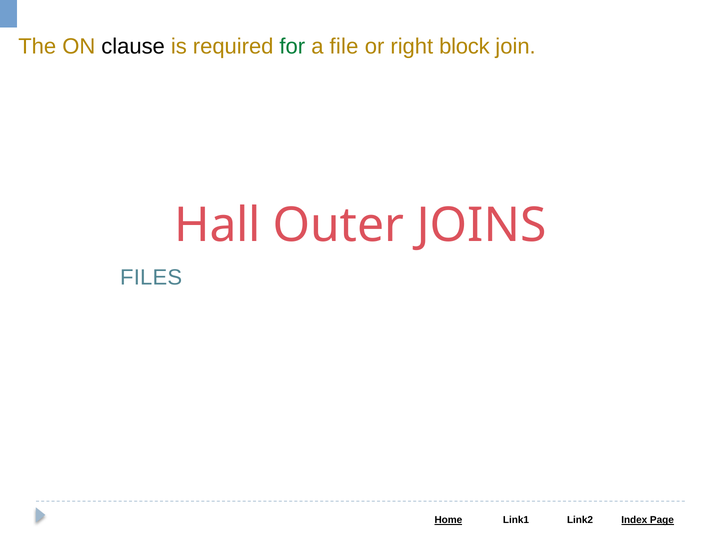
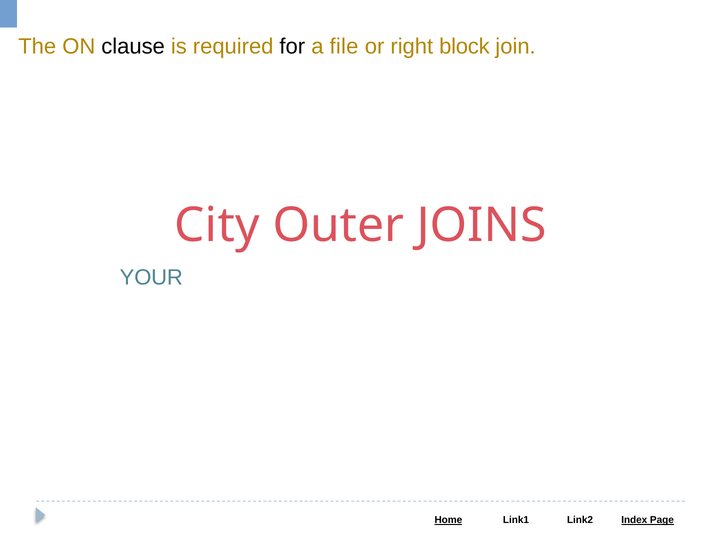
for colour: green -> black
Hall: Hall -> City
FILES: FILES -> YOUR
